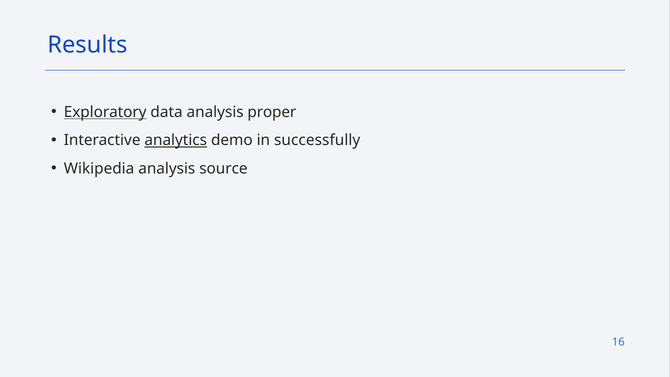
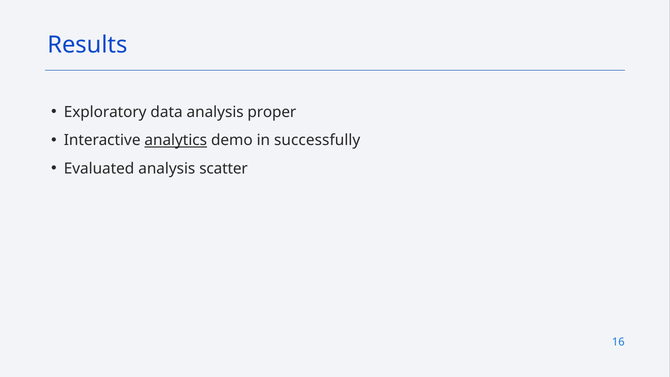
Exploratory underline: present -> none
Wikipedia: Wikipedia -> Evaluated
source: source -> scatter
